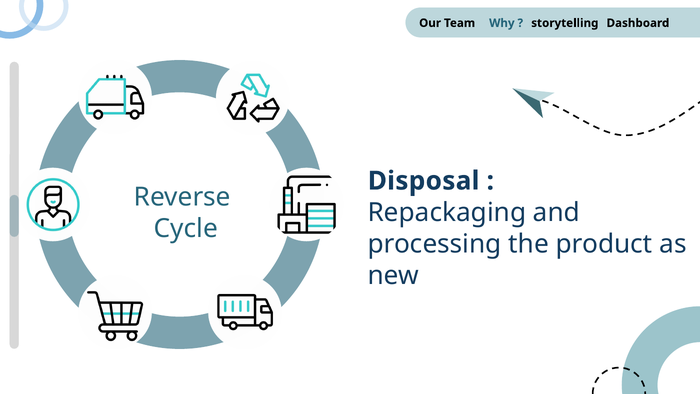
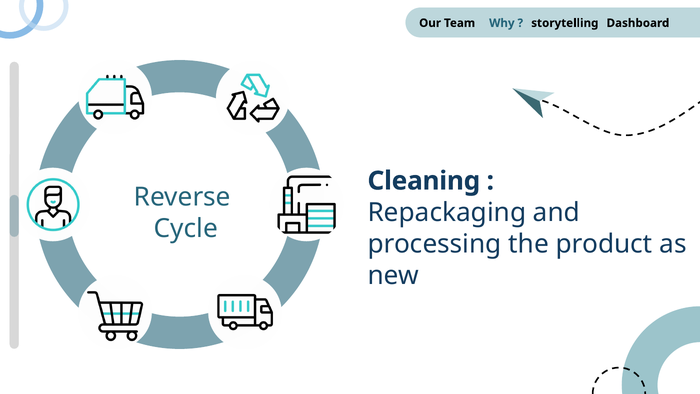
Disposal: Disposal -> Cleaning
